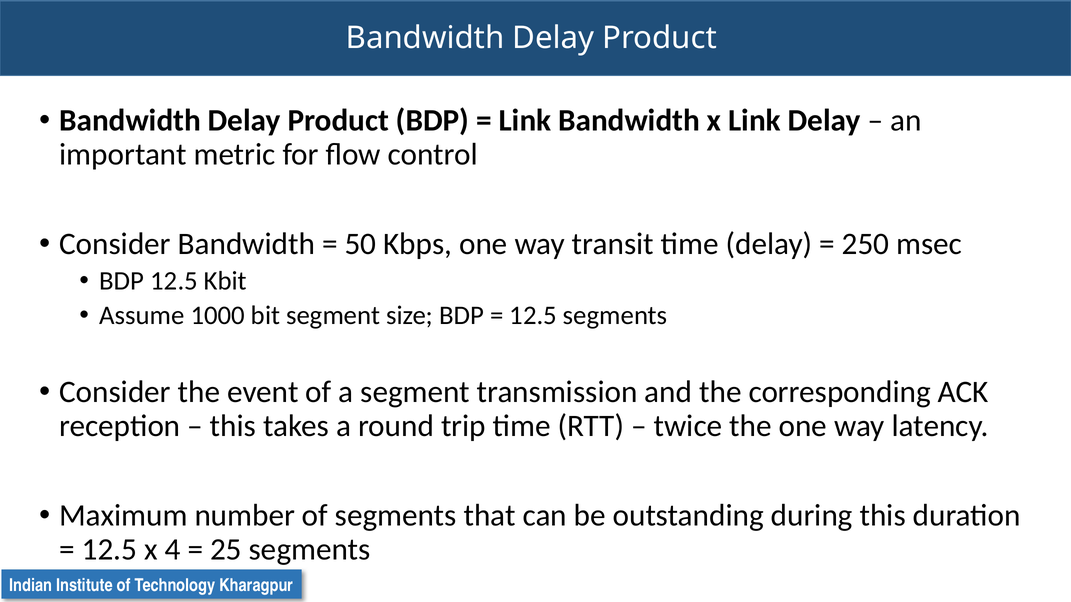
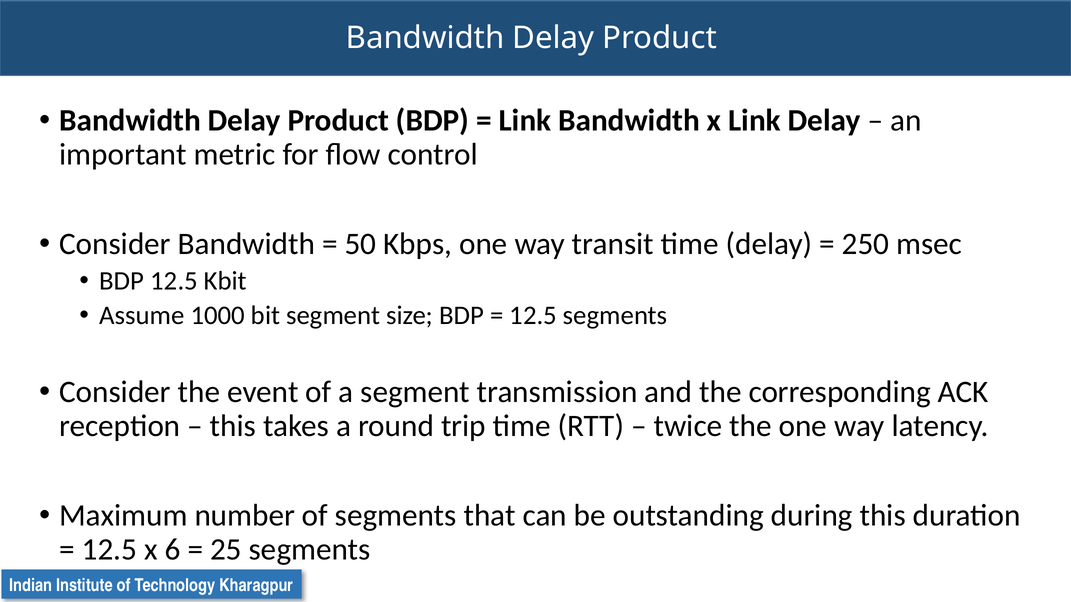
4: 4 -> 6
